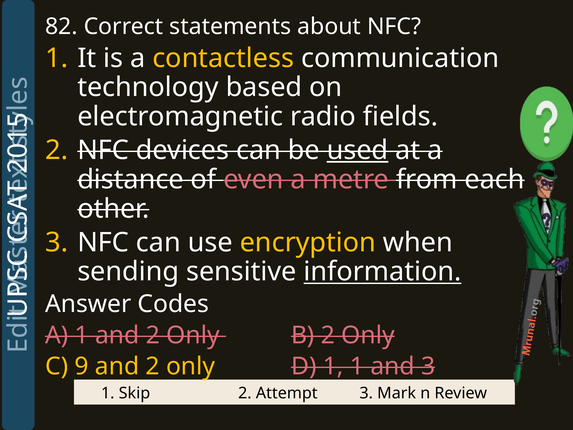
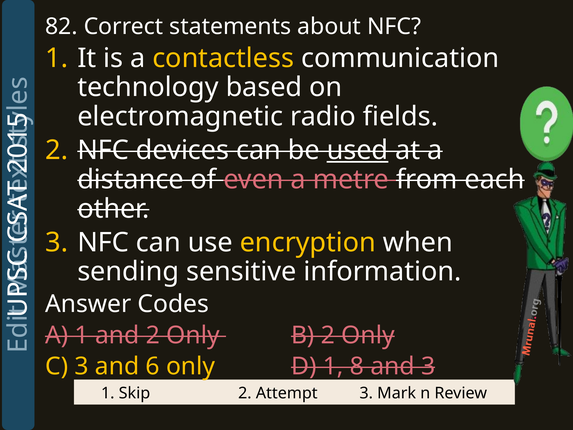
information underline: present -> none
C 9: 9 -> 3
2 at (153, 366): 2 -> 6
1 1: 1 -> 8
